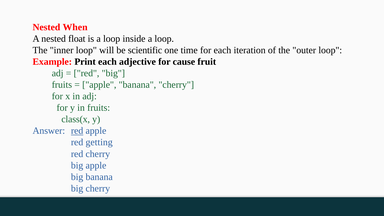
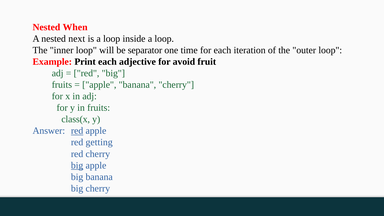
float: float -> next
scientific: scientific -> separator
cause: cause -> avoid
big at (77, 165) underline: none -> present
